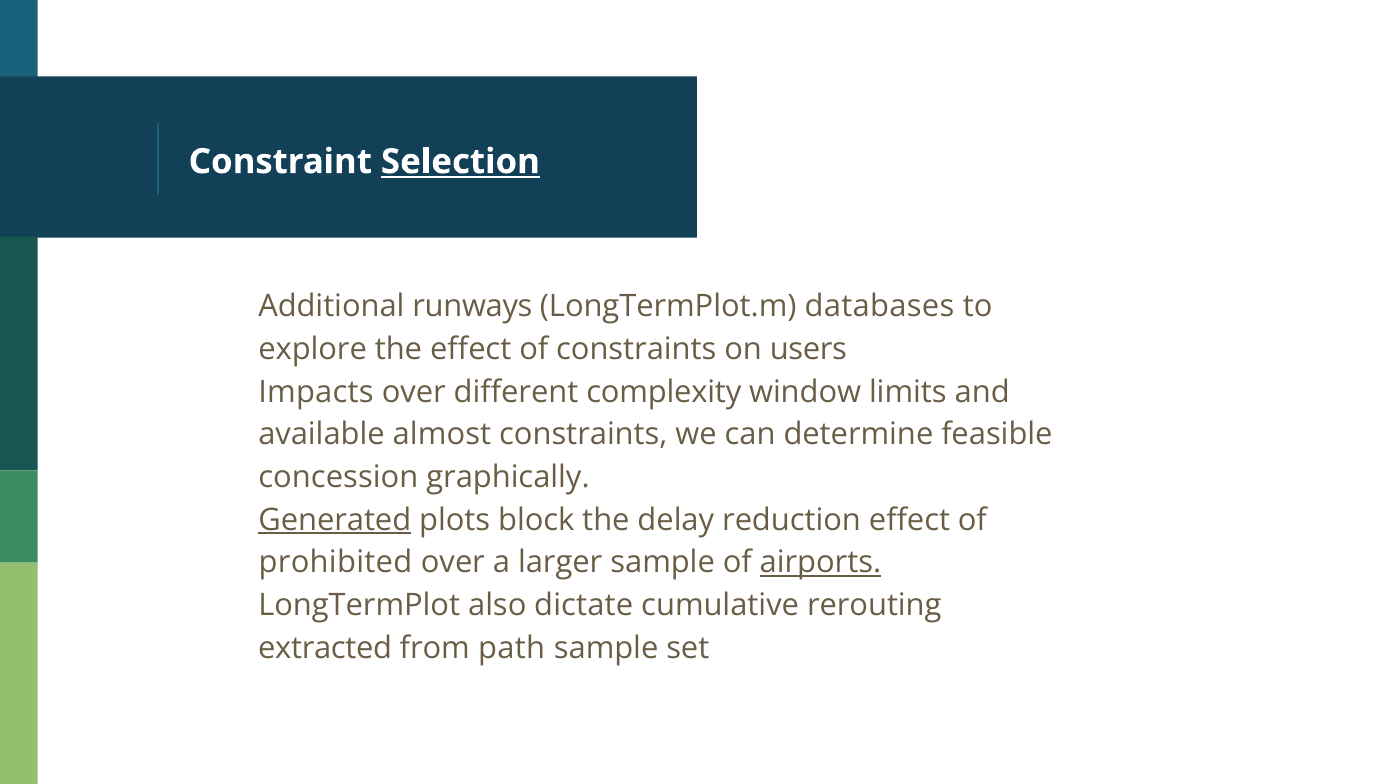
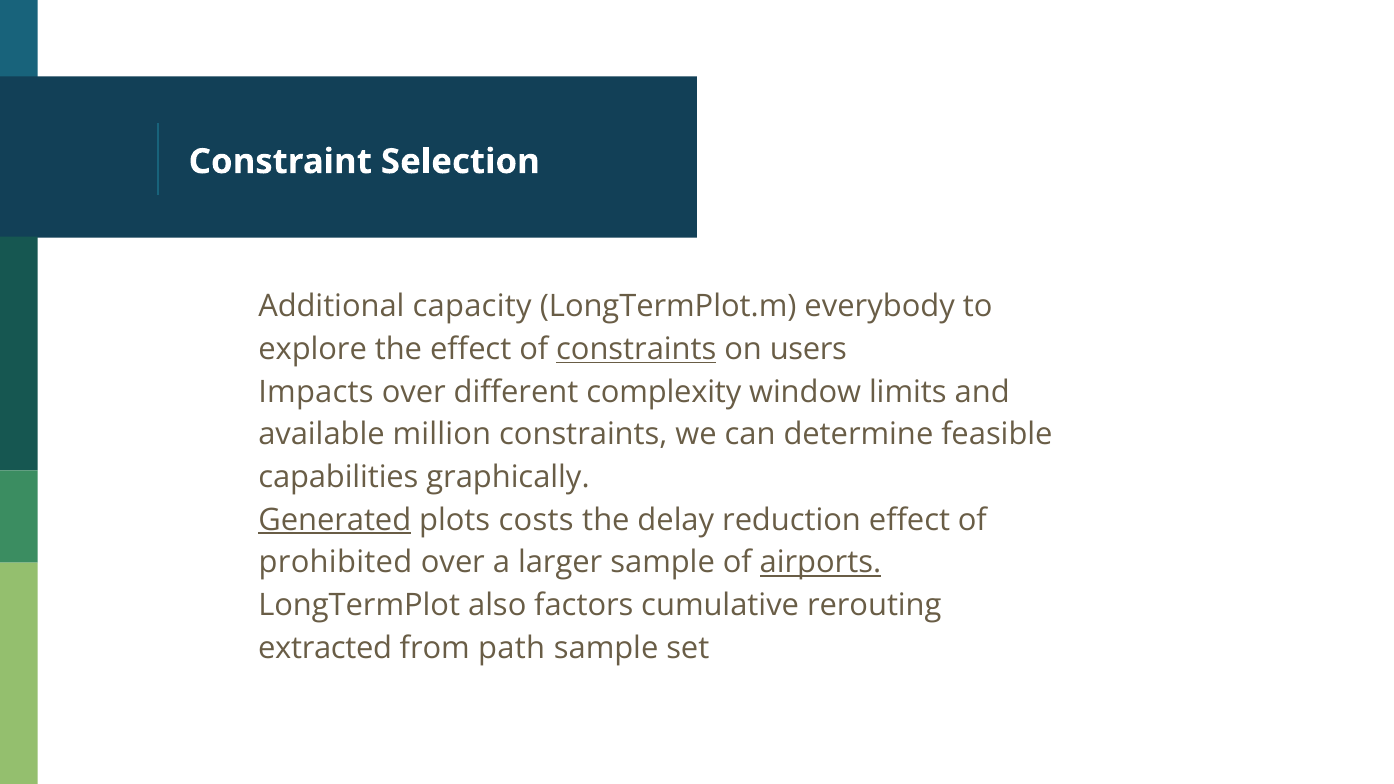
Selection underline: present -> none
runways: runways -> capacity
databases: databases -> everybody
constraints at (636, 349) underline: none -> present
almost: almost -> million
concession: concession -> capabilities
block: block -> costs
dictate: dictate -> factors
